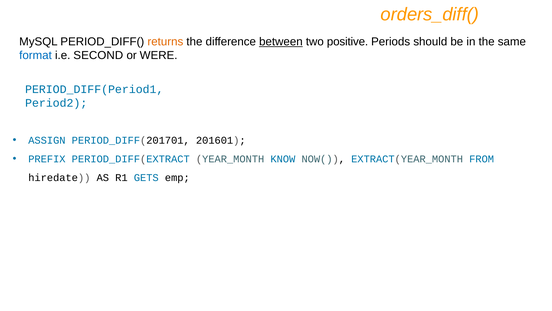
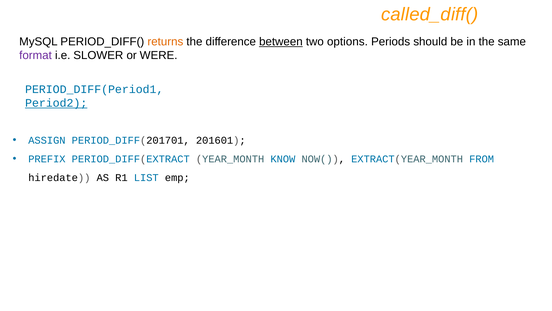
orders_diff(: orders_diff( -> called_diff(
positive: positive -> options
format colour: blue -> purple
SECOND: SECOND -> SLOWER
Period2 underline: none -> present
GETS: GETS -> LIST
